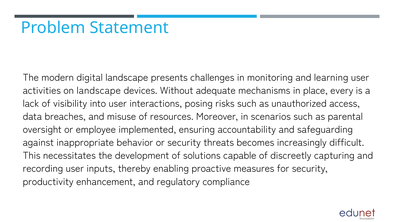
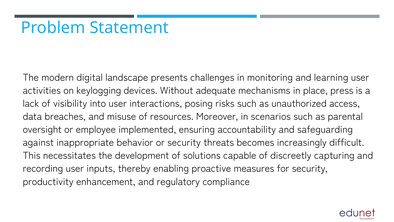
on landscape: landscape -> keylogging
every: every -> press
